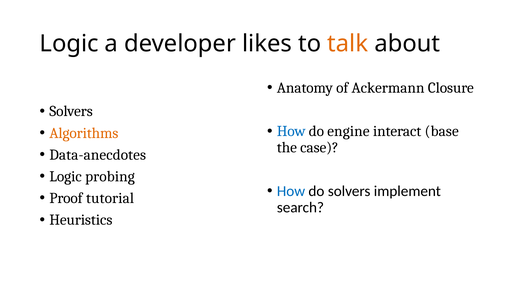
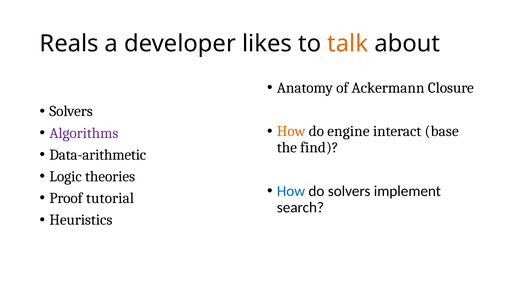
Logic at (69, 44): Logic -> Reals
How at (291, 132) colour: blue -> orange
Algorithms colour: orange -> purple
case: case -> find
Data-anecdotes: Data-anecdotes -> Data-arithmetic
probing: probing -> theories
